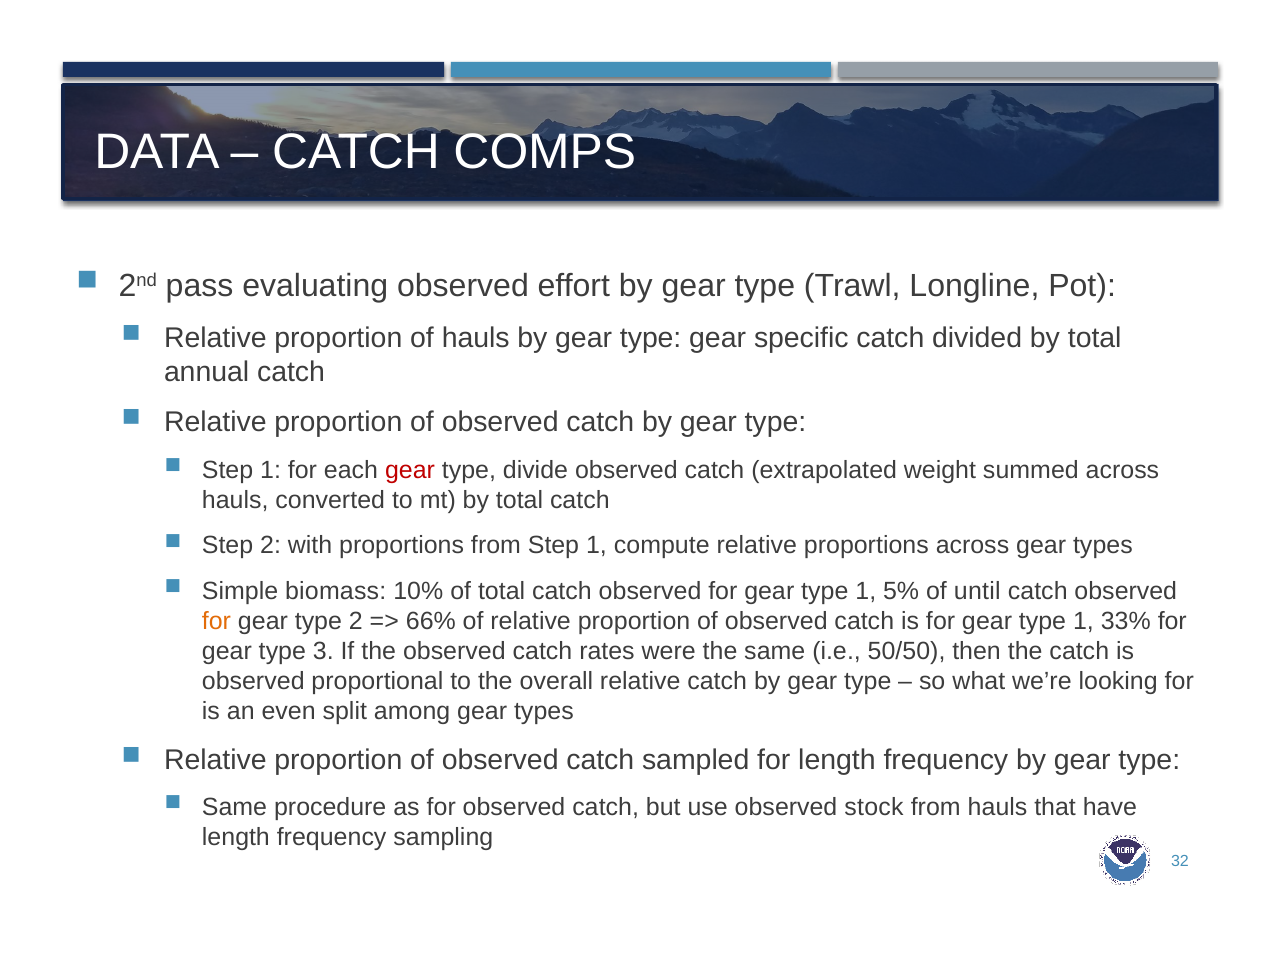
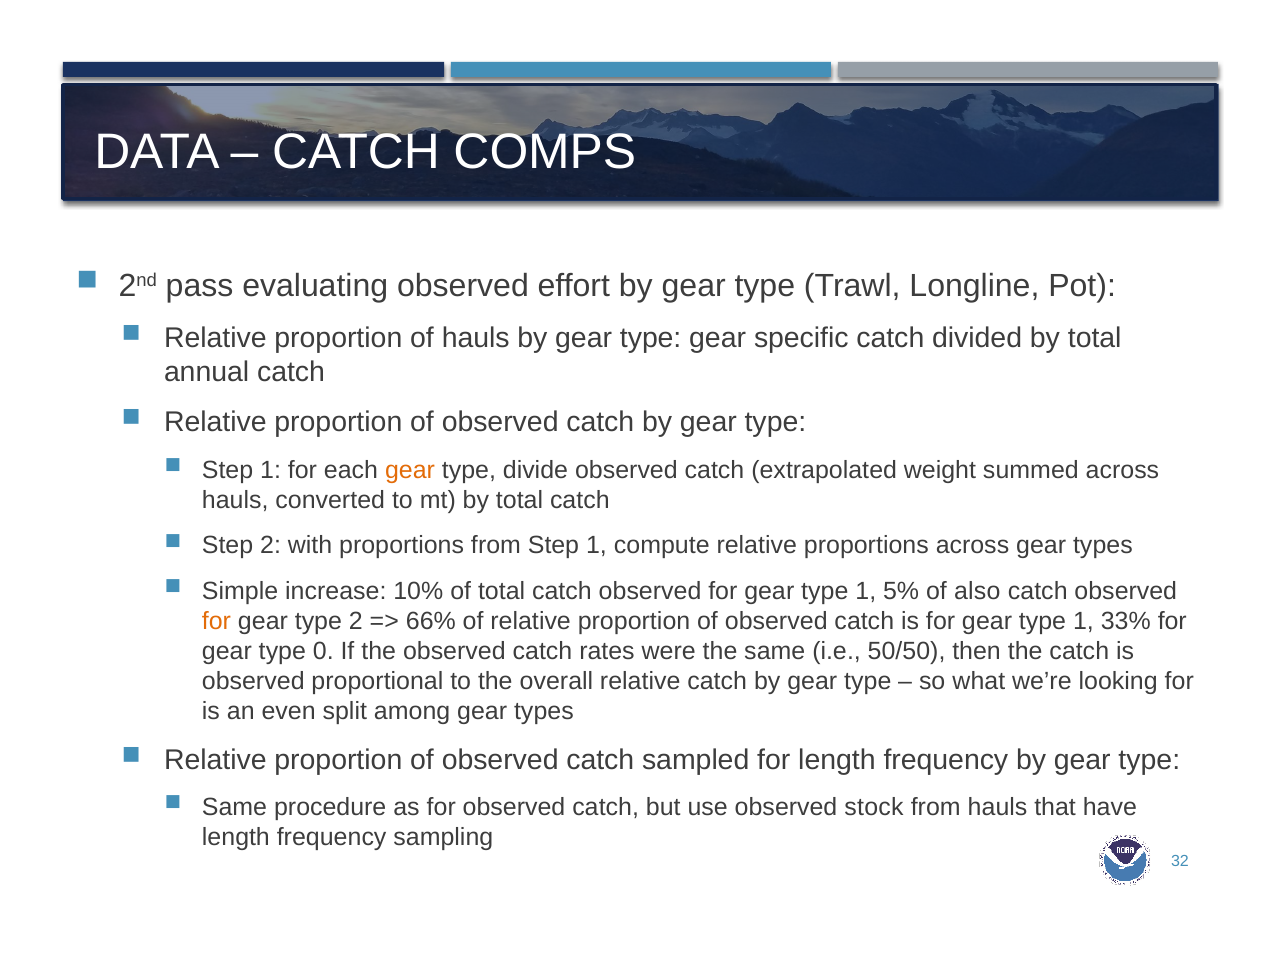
gear at (410, 470) colour: red -> orange
biomass: biomass -> increase
until: until -> also
3: 3 -> 0
